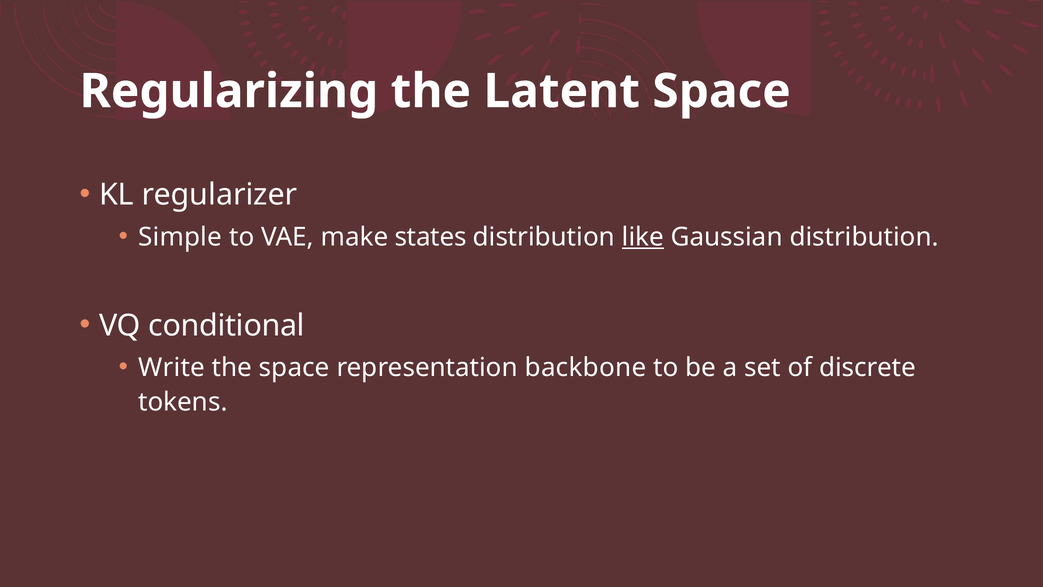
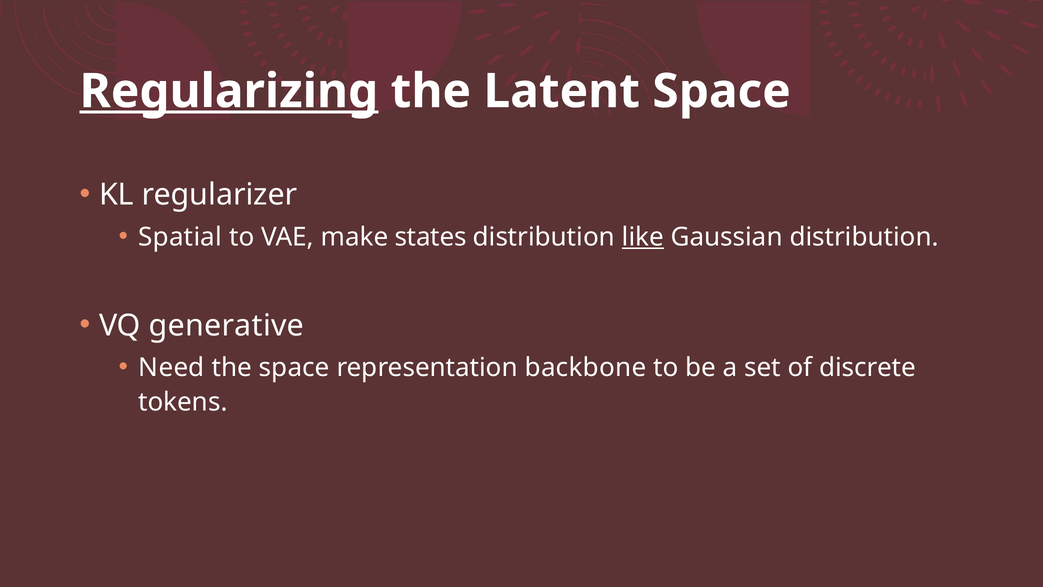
Regularizing underline: none -> present
Simple: Simple -> Spatial
conditional: conditional -> generative
Write: Write -> Need
